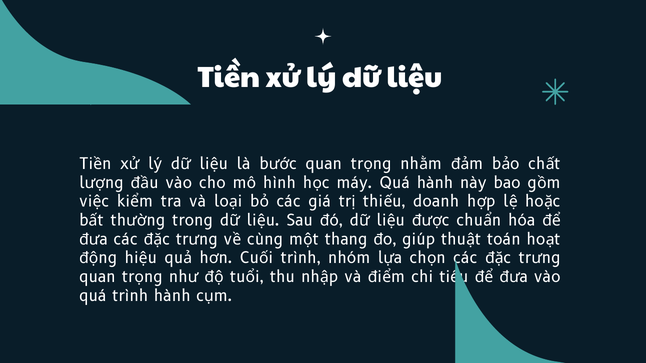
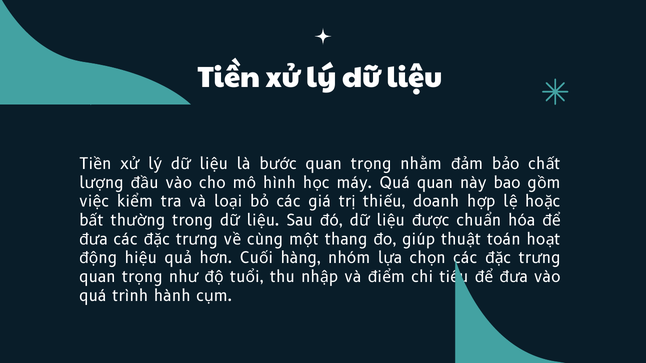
Quá hành: hành -> quan
trình at (301, 258): trình -> hàng
